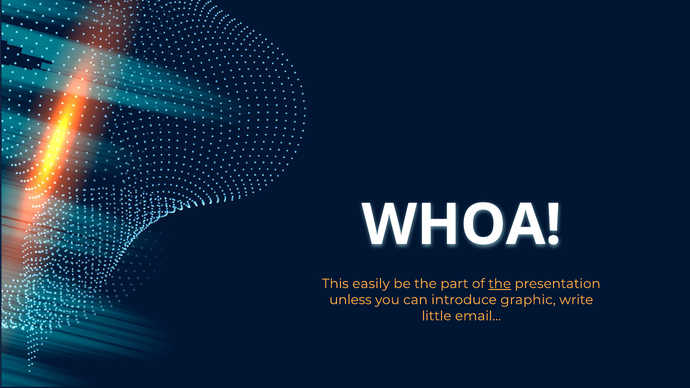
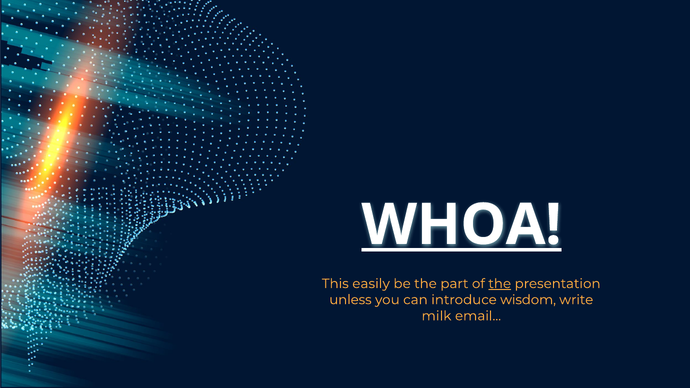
WHOA underline: none -> present
graphic: graphic -> wisdom
little: little -> milk
